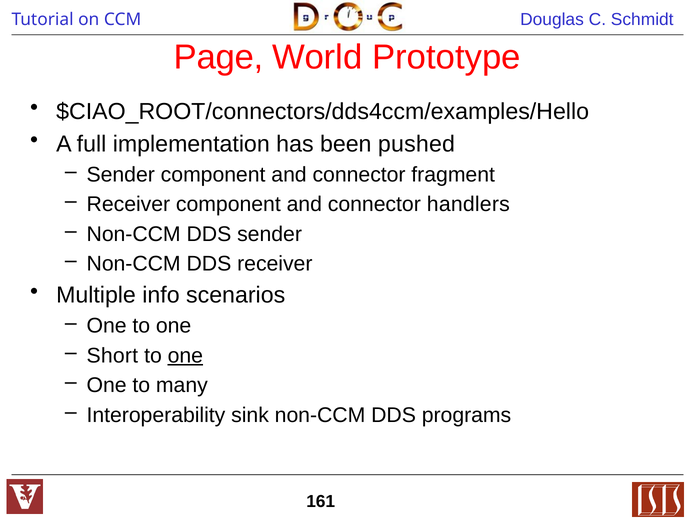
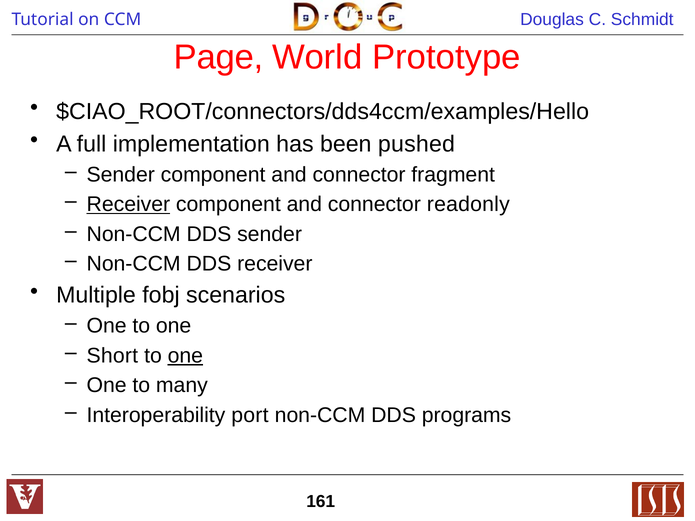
Receiver at (128, 205) underline: none -> present
handlers: handlers -> readonly
info: info -> fobj
sink: sink -> port
